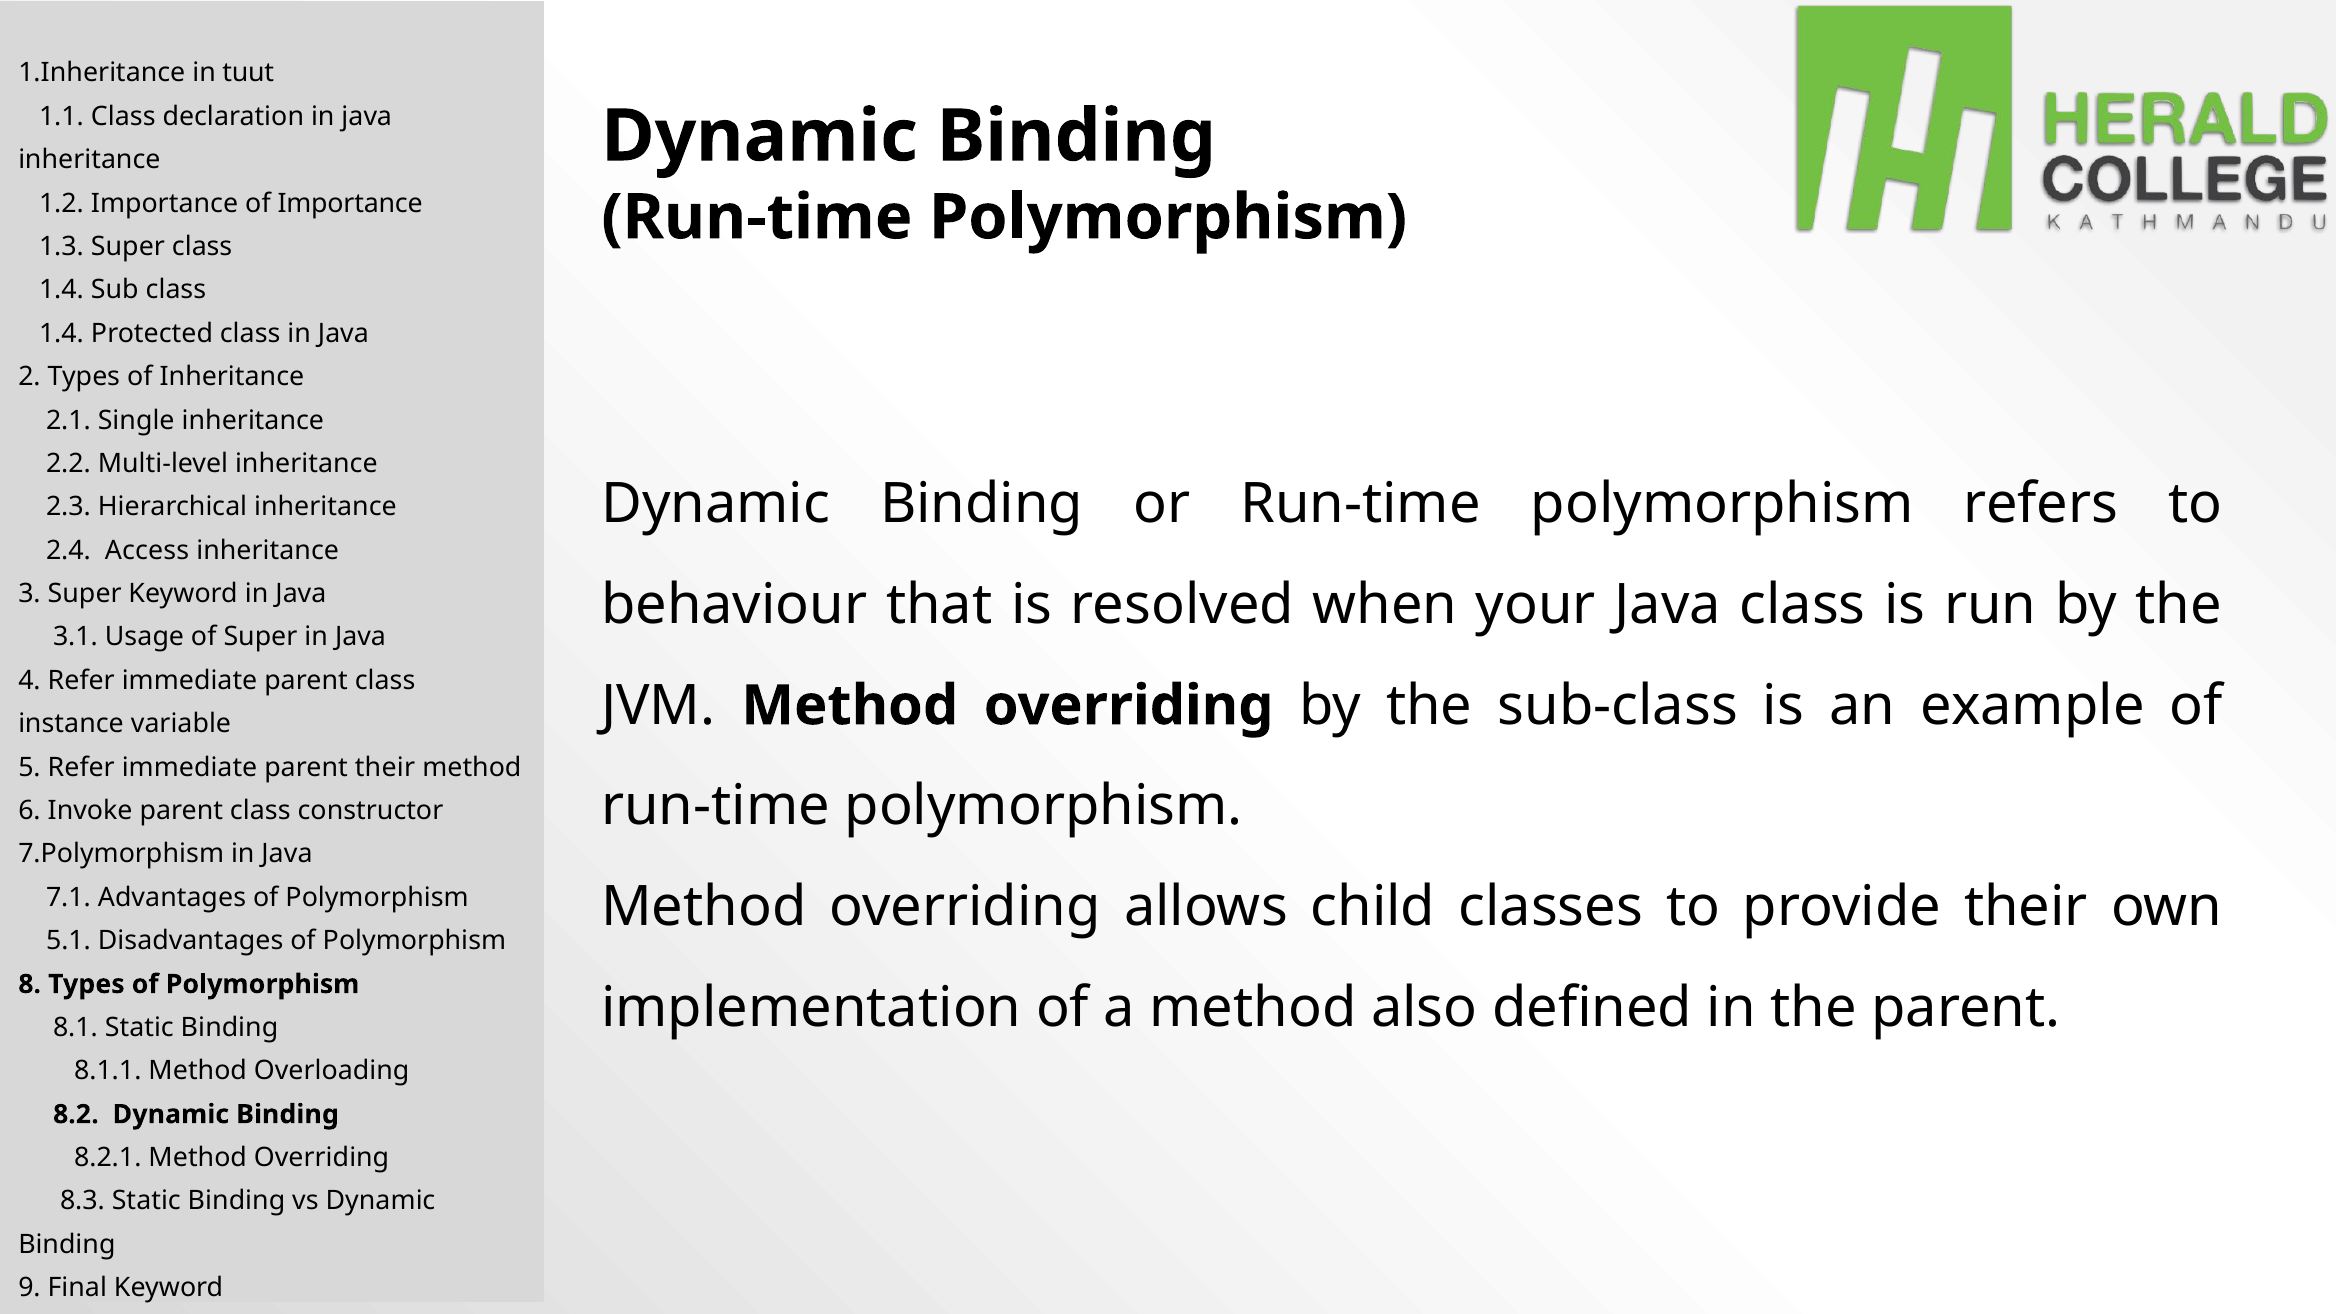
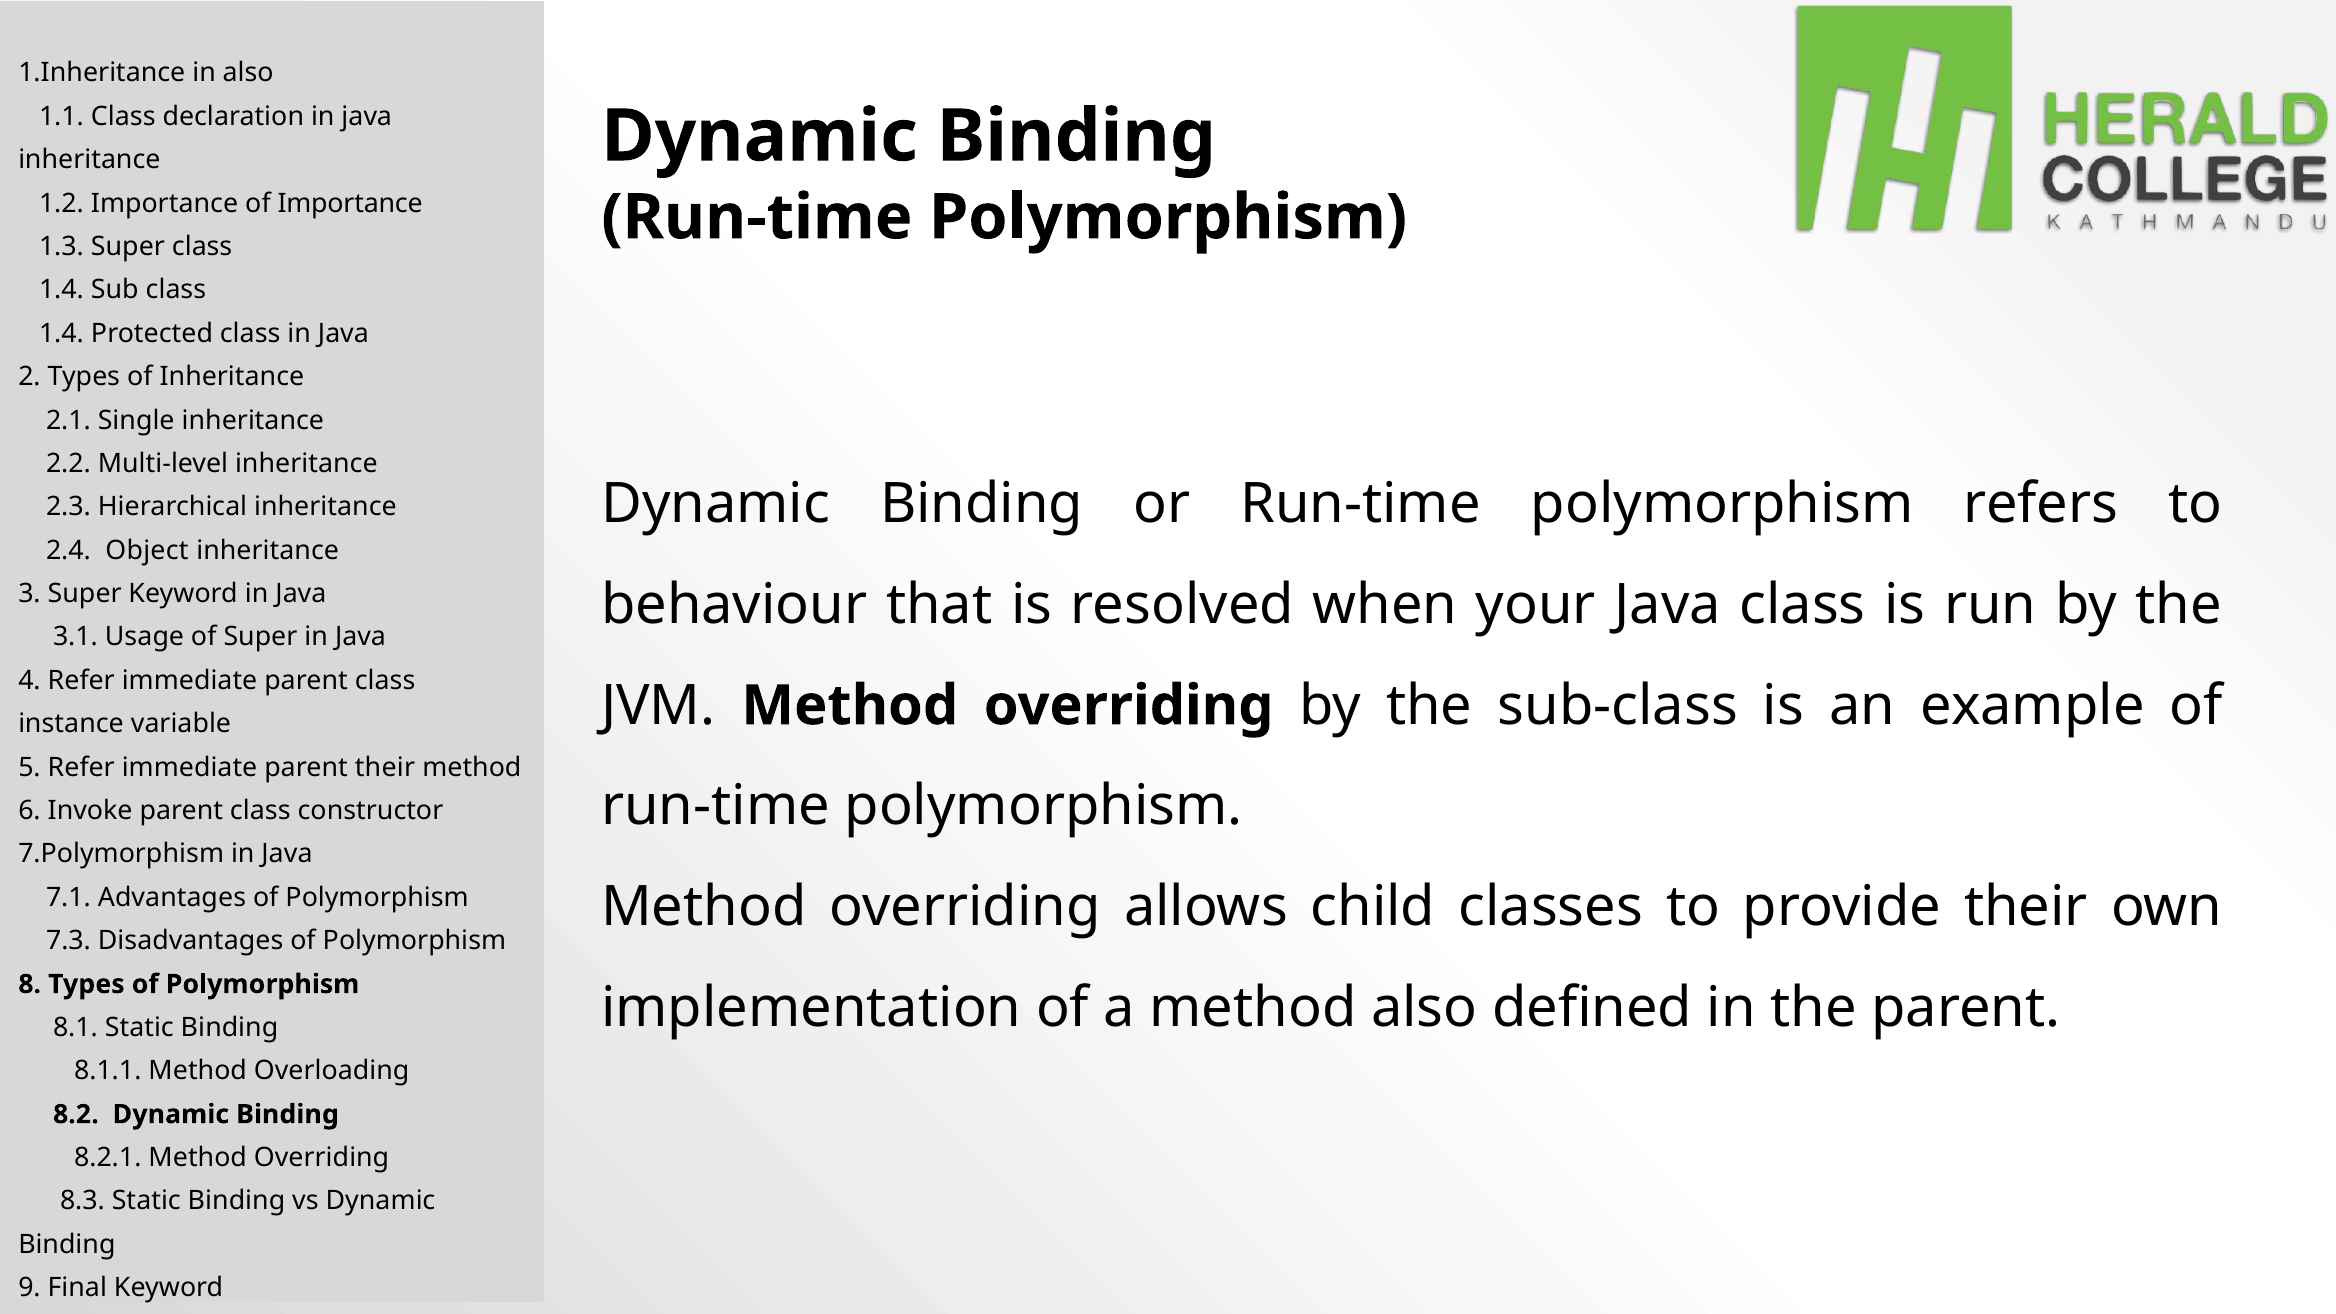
in tuut: tuut -> also
Access: Access -> Object
5.1: 5.1 -> 7.3
